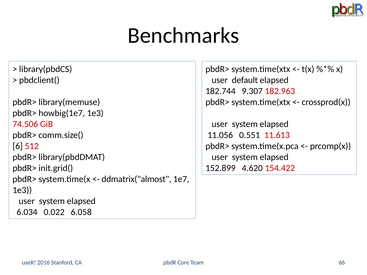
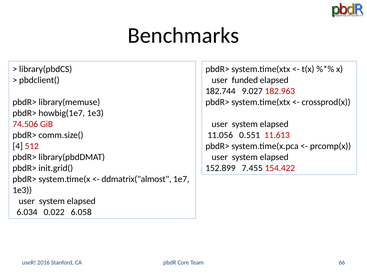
default: default -> funded
9.307: 9.307 -> 9.027
6: 6 -> 4
4.620: 4.620 -> 7.455
